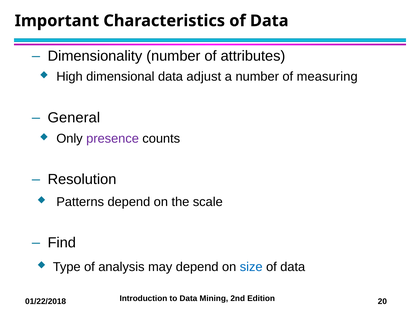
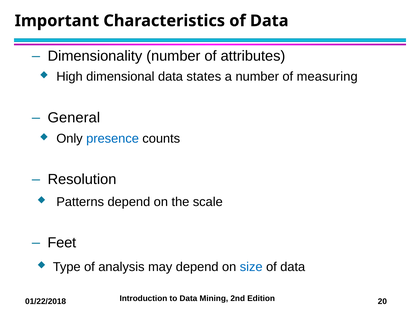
adjust: adjust -> states
presence colour: purple -> blue
Find: Find -> Feet
